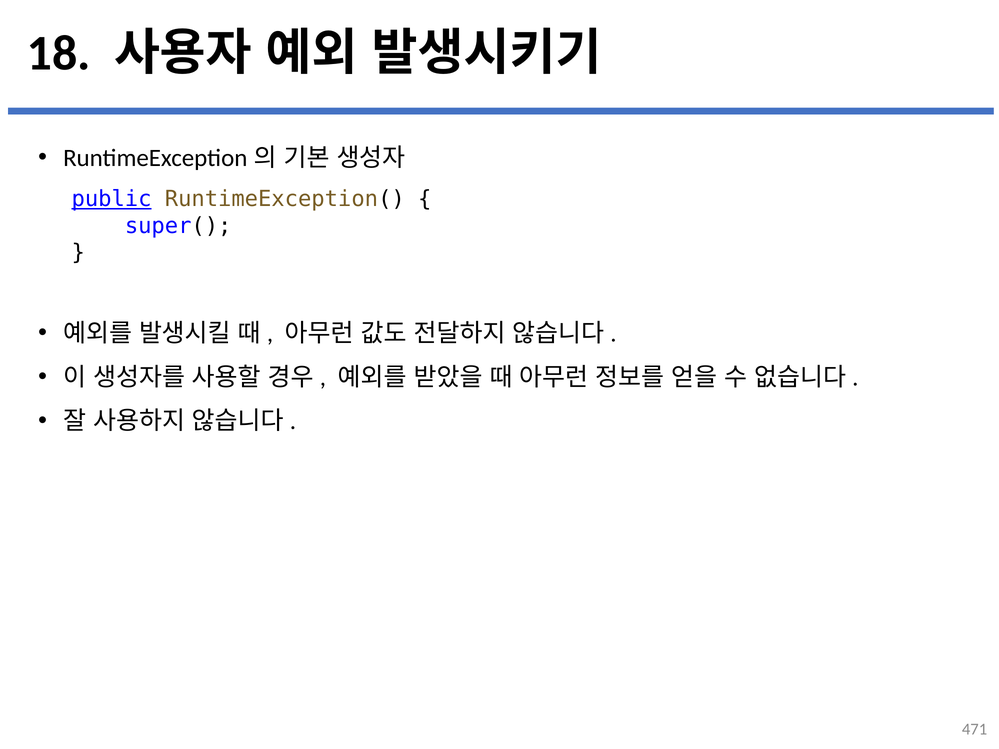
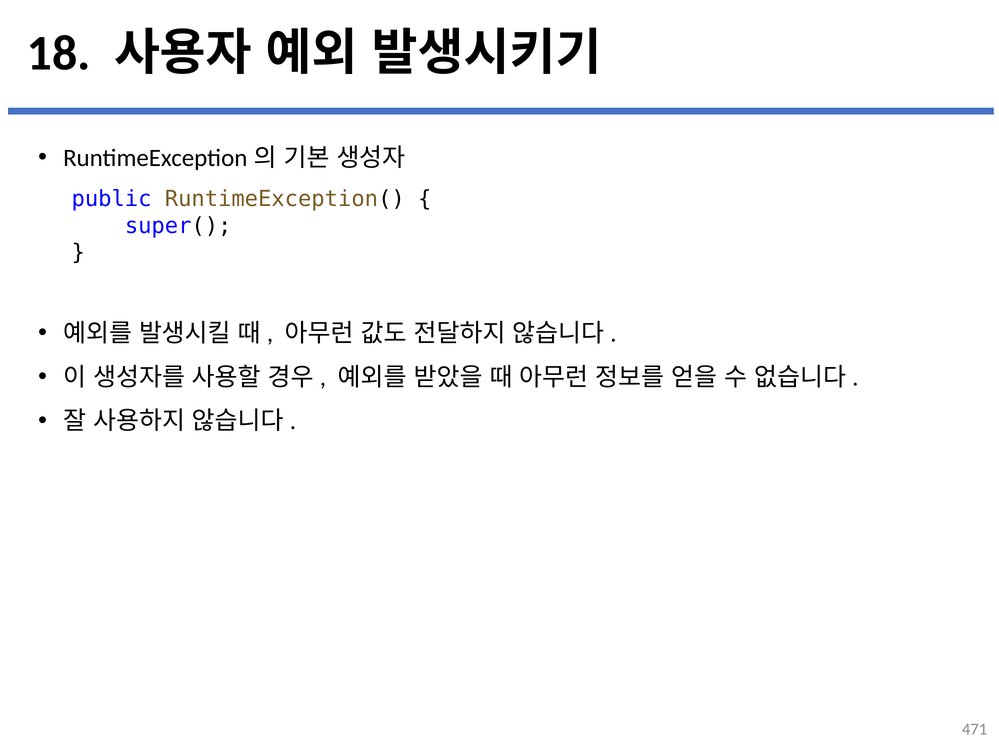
public underline: present -> none
